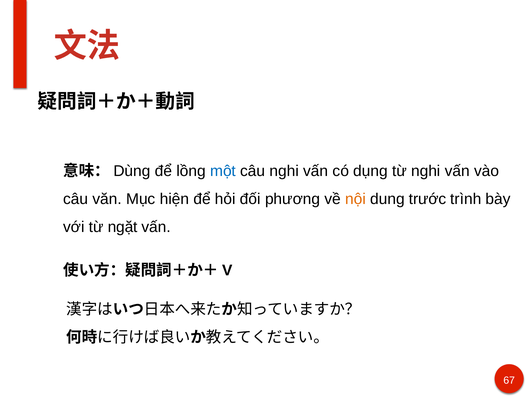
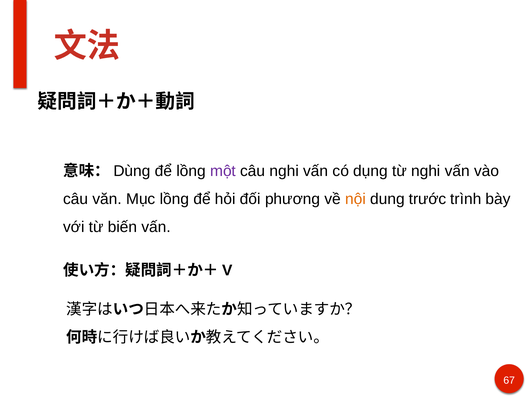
một colour: blue -> purple
Mục hiện: hiện -> lồng
ngặt: ngặt -> biến
